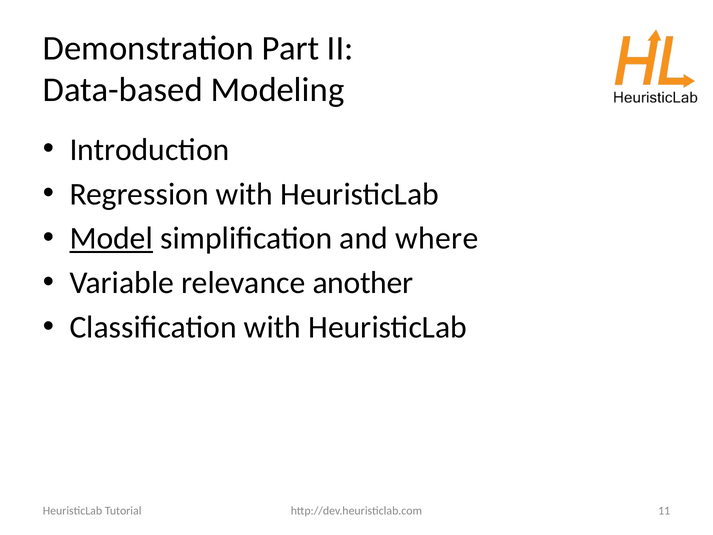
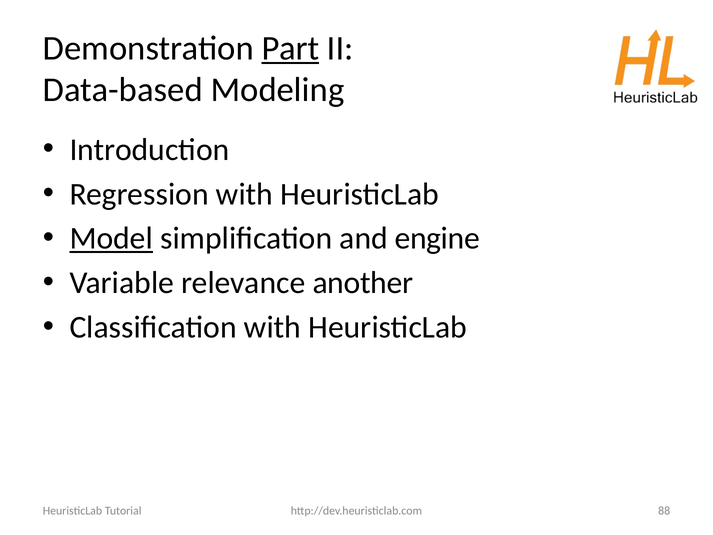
Part underline: none -> present
where: where -> engine
11: 11 -> 88
